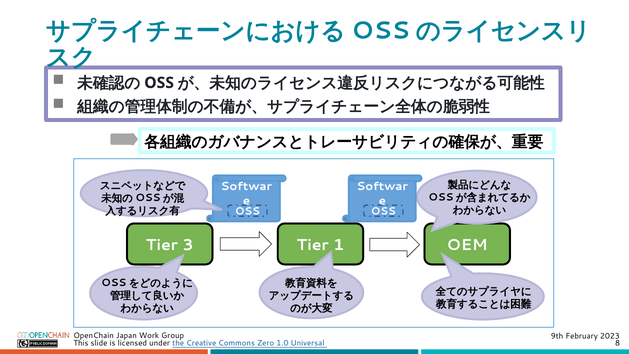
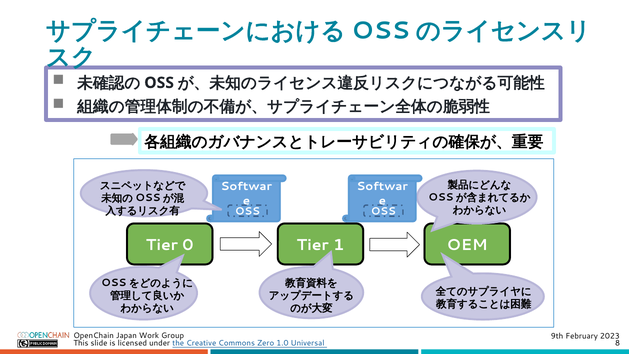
3: 3 -> 0
